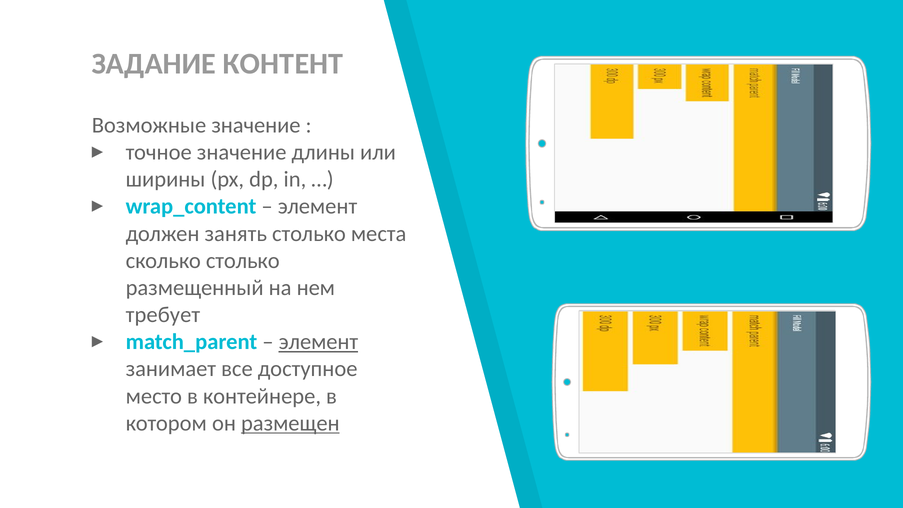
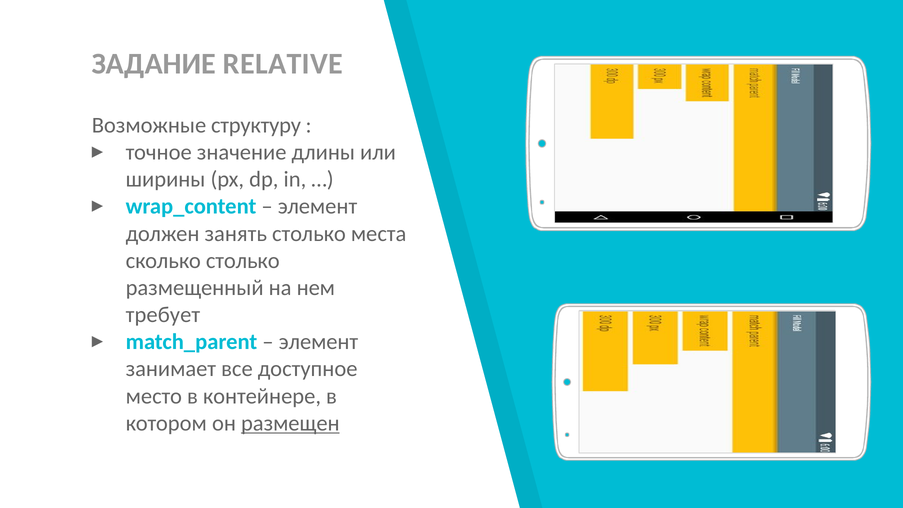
КОНТЕНТ: КОНТЕНТ -> RELATIVE
Возможные значение: значение -> структуру
элемент at (318, 342) underline: present -> none
